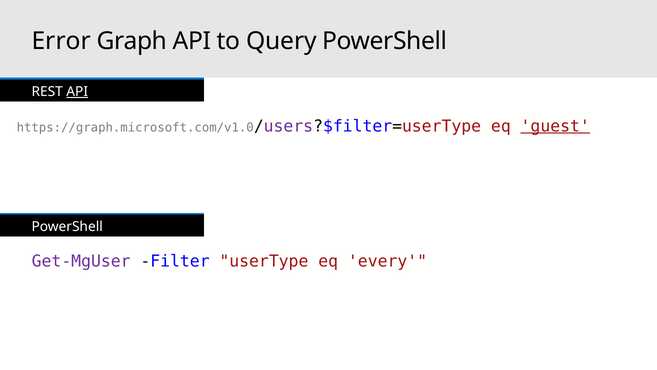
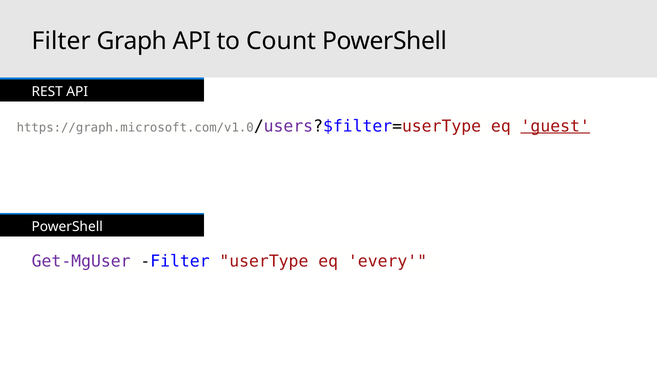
Error at (61, 41): Error -> Filter
Query: Query -> Count
API at (77, 92) underline: present -> none
